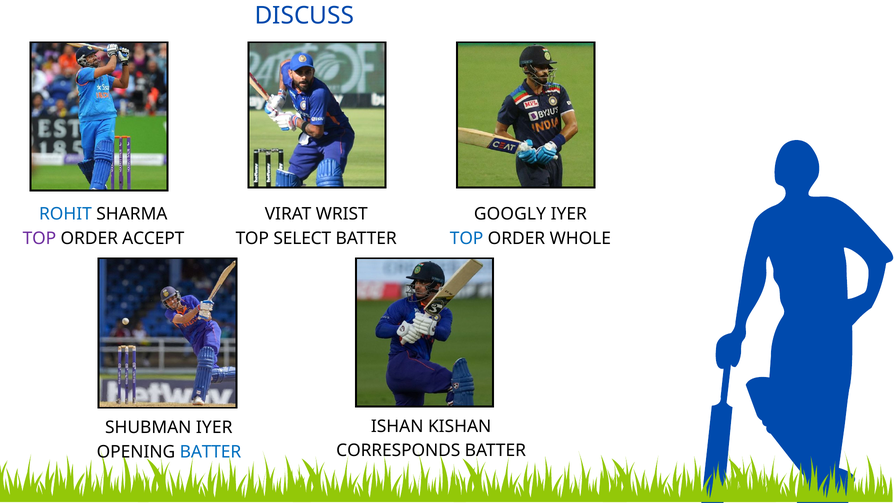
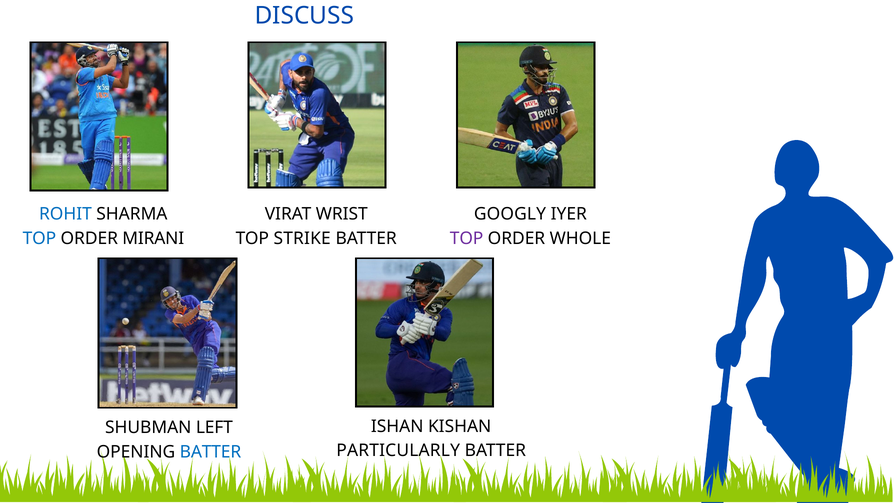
TOP at (39, 239) colour: purple -> blue
ACCEPT: ACCEPT -> MIRANI
SELECT: SELECT -> STRIKE
TOP at (467, 239) colour: blue -> purple
SHUBMAN IYER: IYER -> LEFT
CORRESPONDS: CORRESPONDS -> PARTICULARLY
